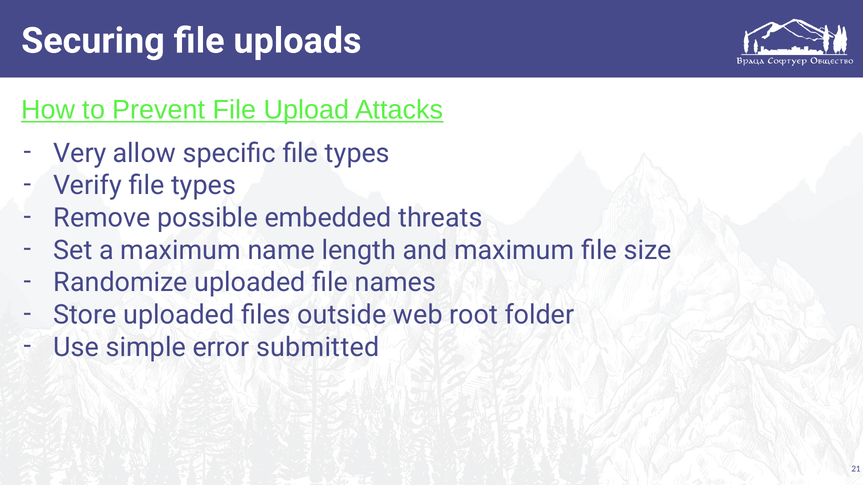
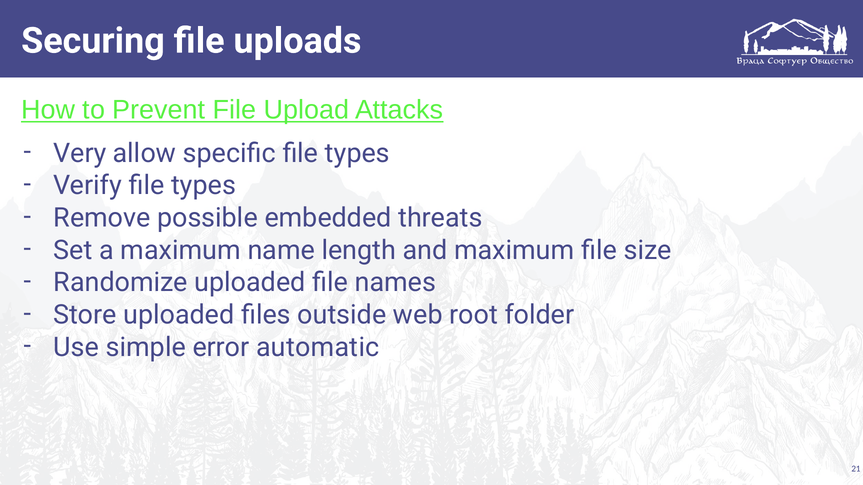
submitted: submitted -> automatic
